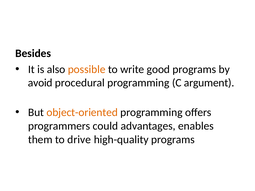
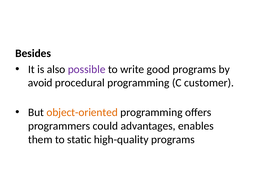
possible colour: orange -> purple
argument: argument -> customer
drive: drive -> static
